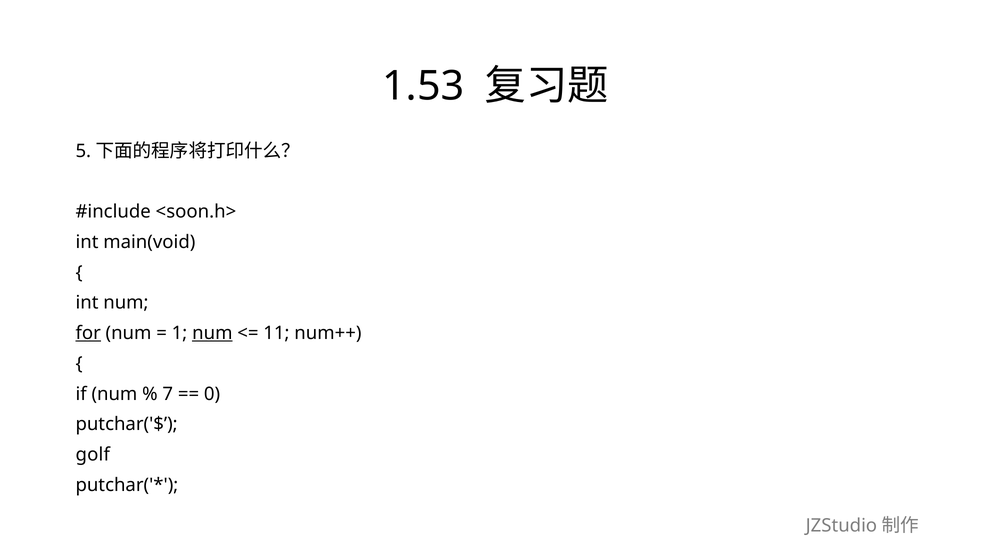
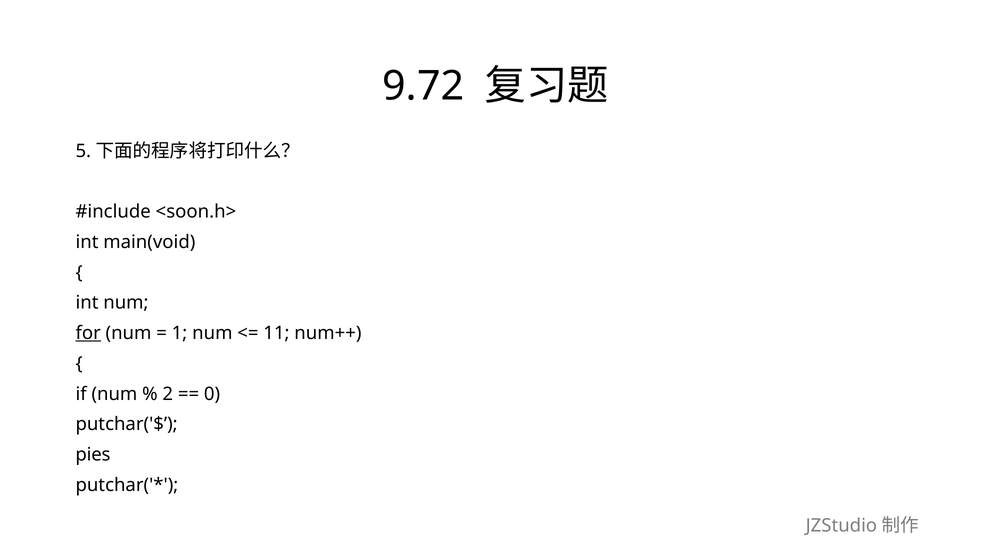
1.53: 1.53 -> 9.72
num at (212, 333) underline: present -> none
7: 7 -> 2
golf: golf -> pies
